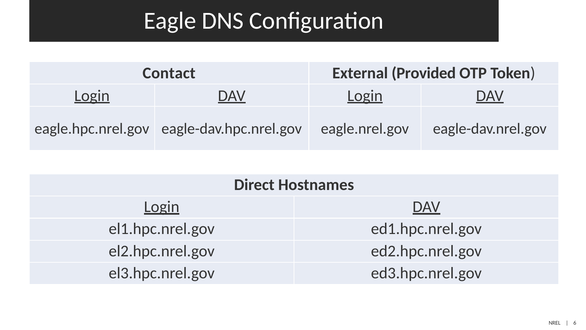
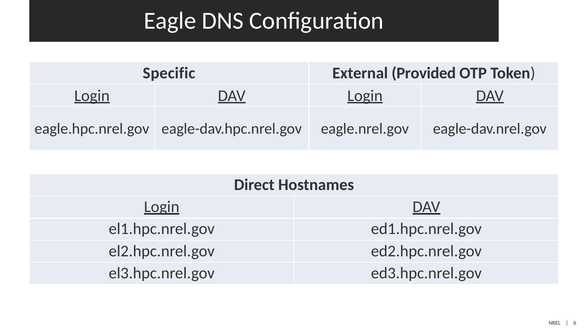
Contact: Contact -> Specific
